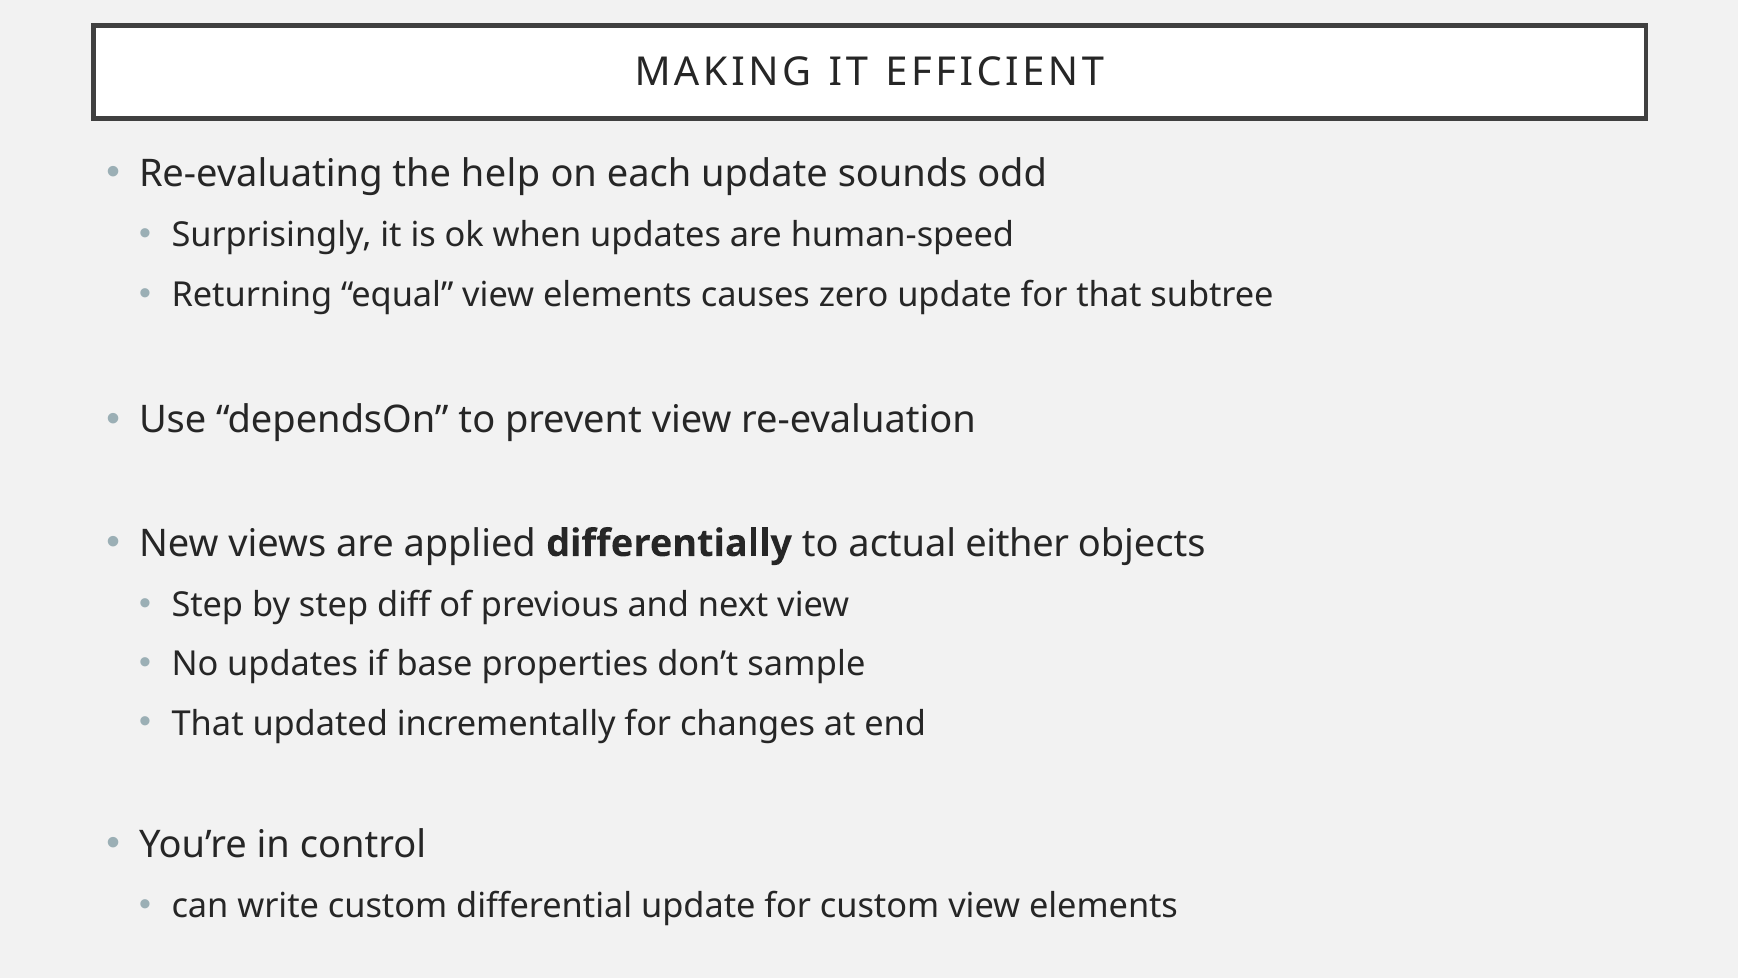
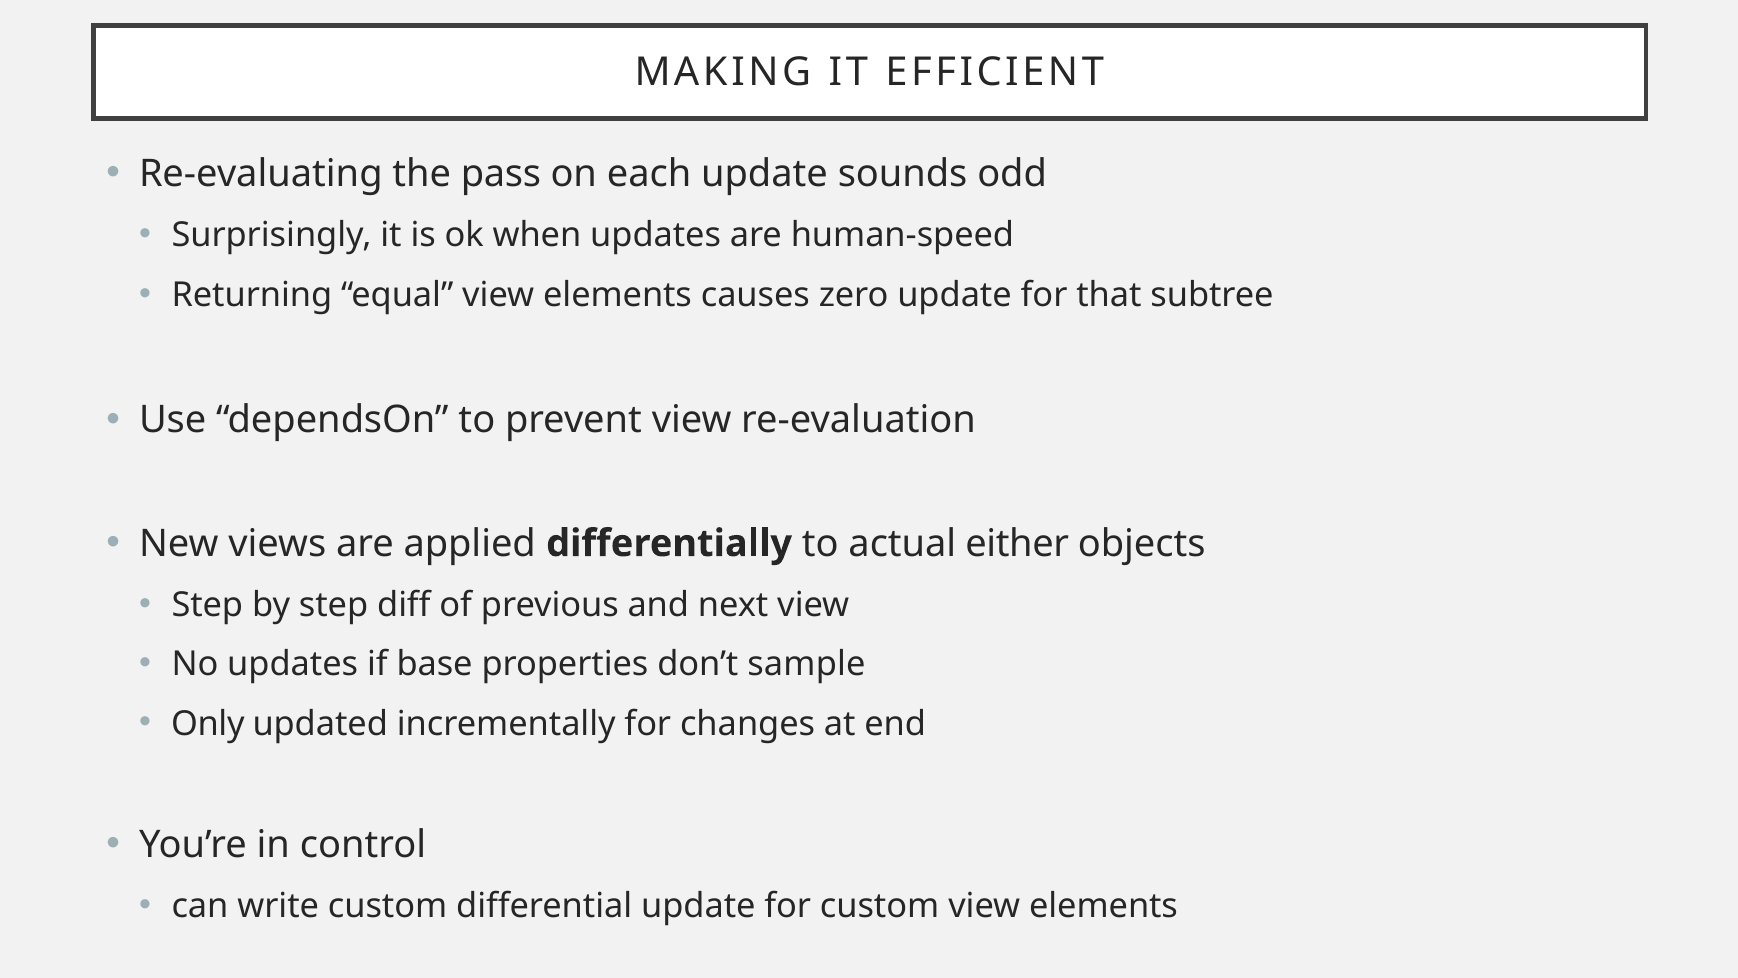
help: help -> pass
That at (208, 723): That -> Only
